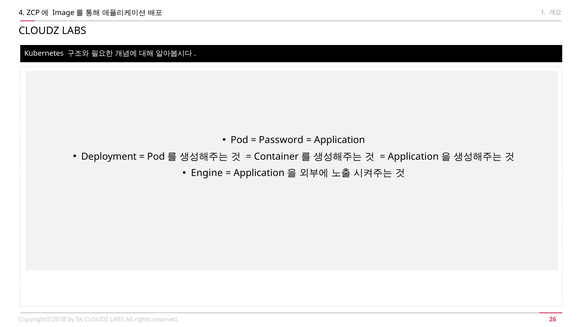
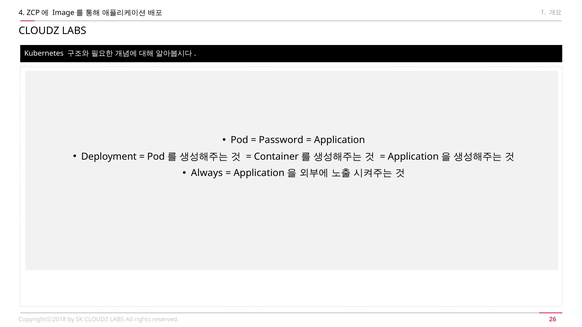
Engine: Engine -> Always
